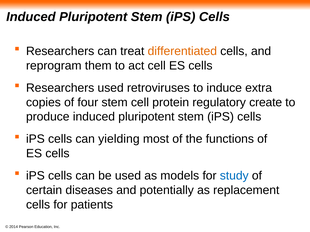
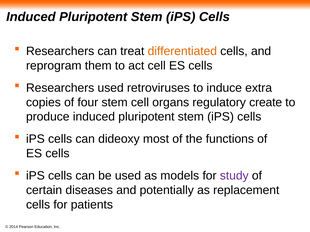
protein: protein -> organs
yielding: yielding -> dideoxy
study colour: blue -> purple
